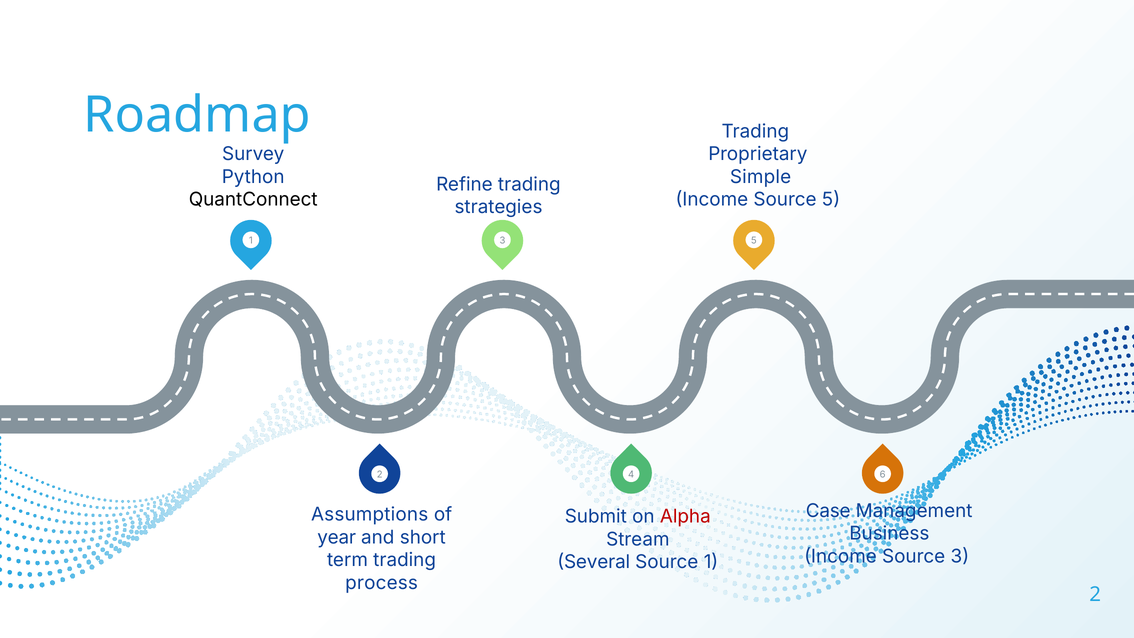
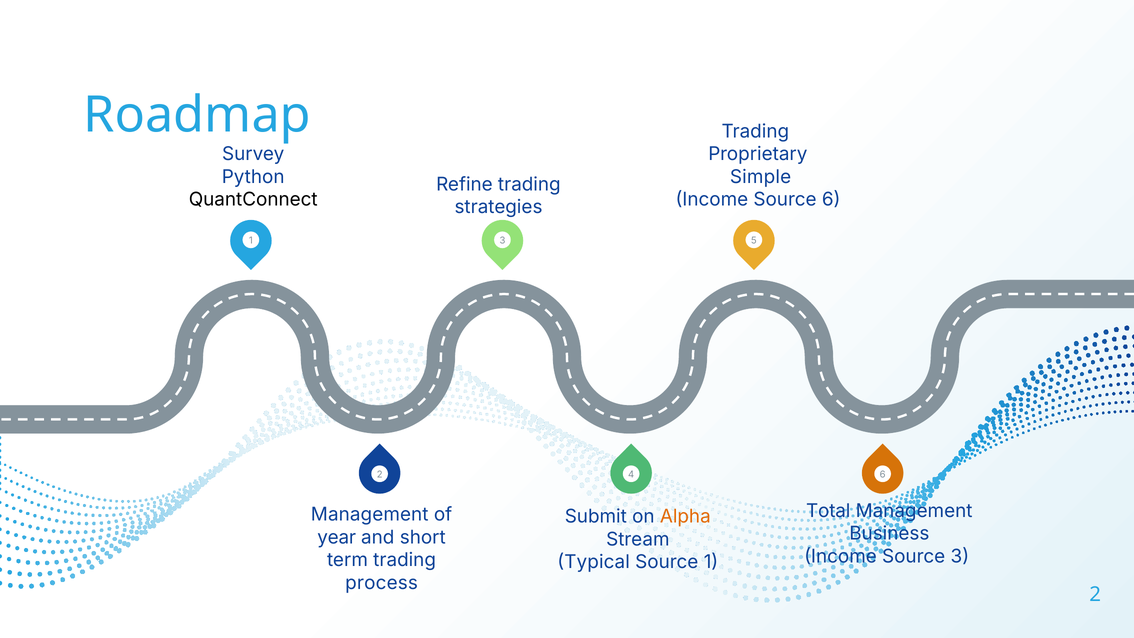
Source 5: 5 -> 6
Case: Case -> Total
Assumptions at (370, 515): Assumptions -> Management
Alpha colour: red -> orange
Several: Several -> Typical
